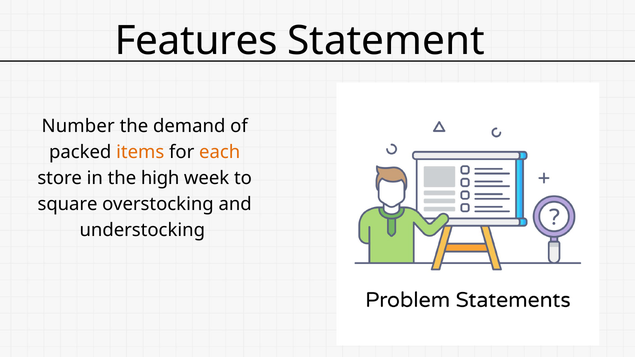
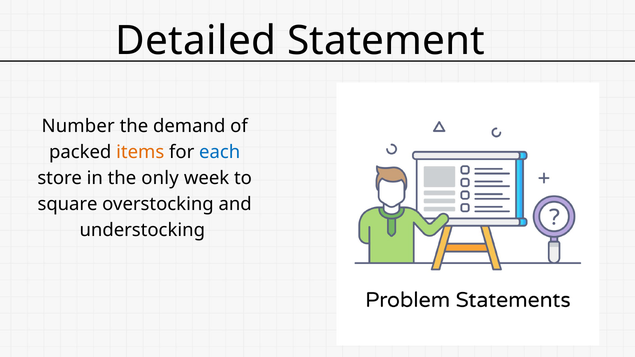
Features: Features -> Detailed
each colour: orange -> blue
high: high -> only
